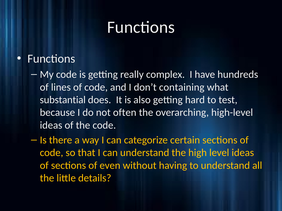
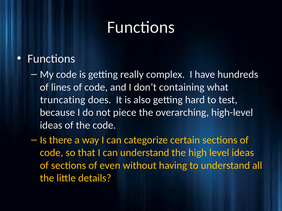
substantial: substantial -> truncating
often: often -> piece
